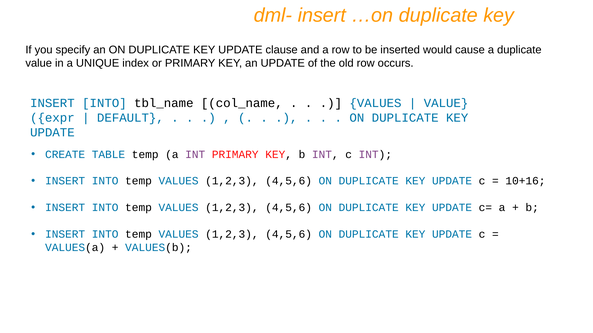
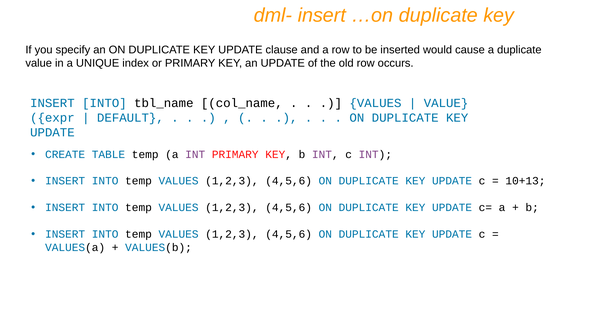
10+16: 10+16 -> 10+13
